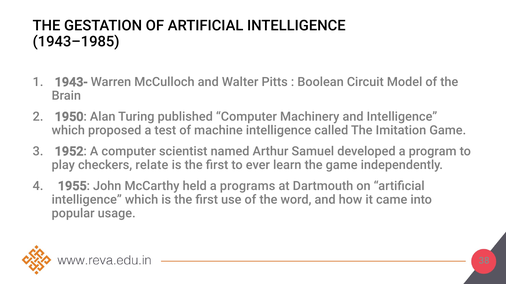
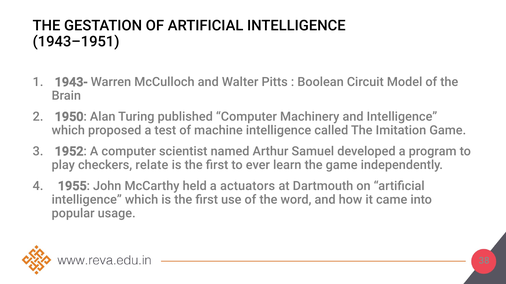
1943–1985: 1943–1985 -> 1943–1951
programs: programs -> actuators
